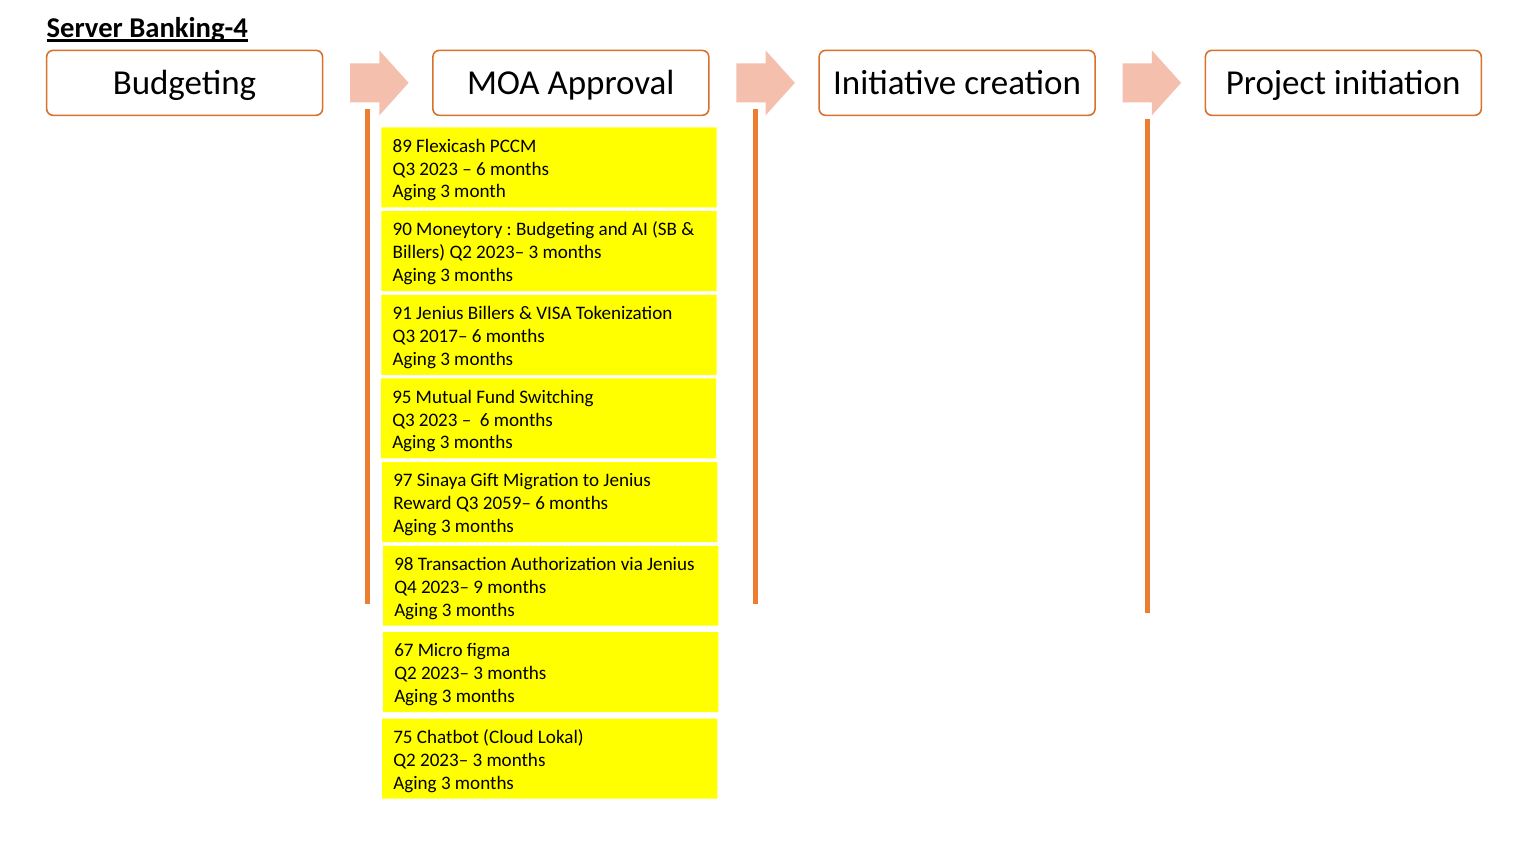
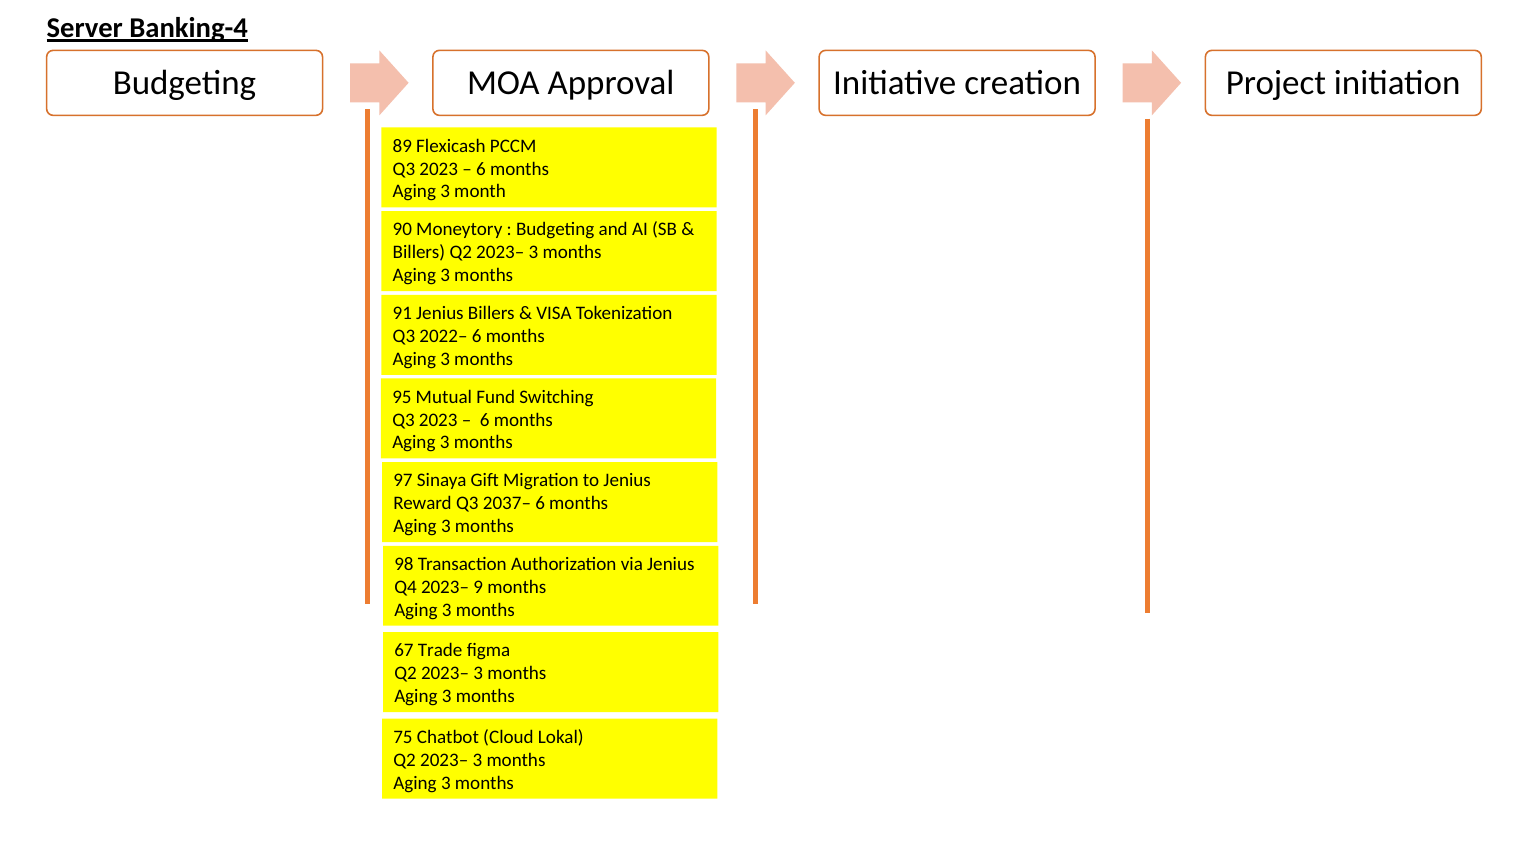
2017–: 2017– -> 2022–
2059–: 2059– -> 2037–
Micro: Micro -> Trade
